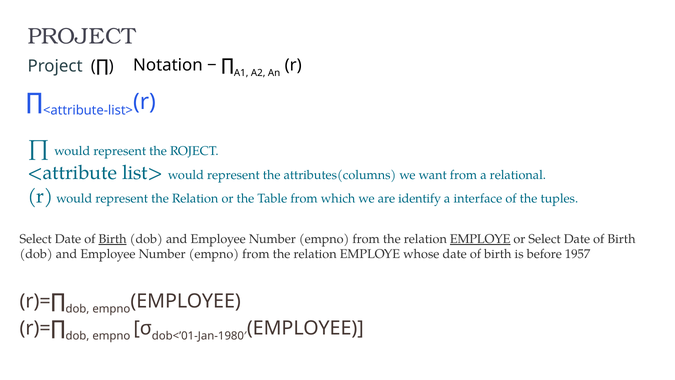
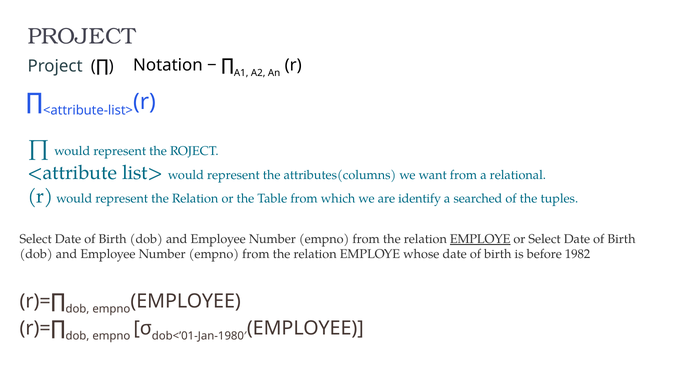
interface: interface -> searched
Birth at (113, 239) underline: present -> none
1957: 1957 -> 1982
